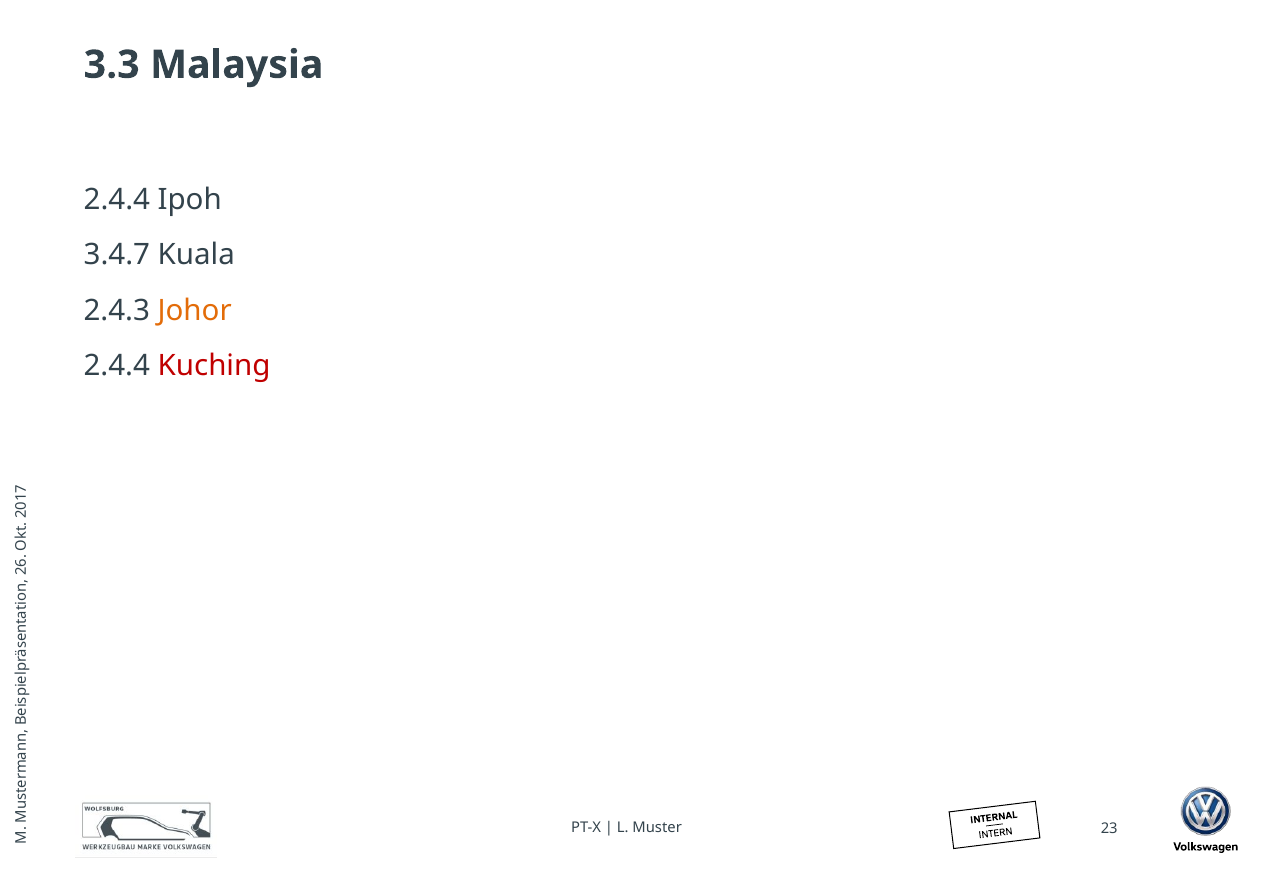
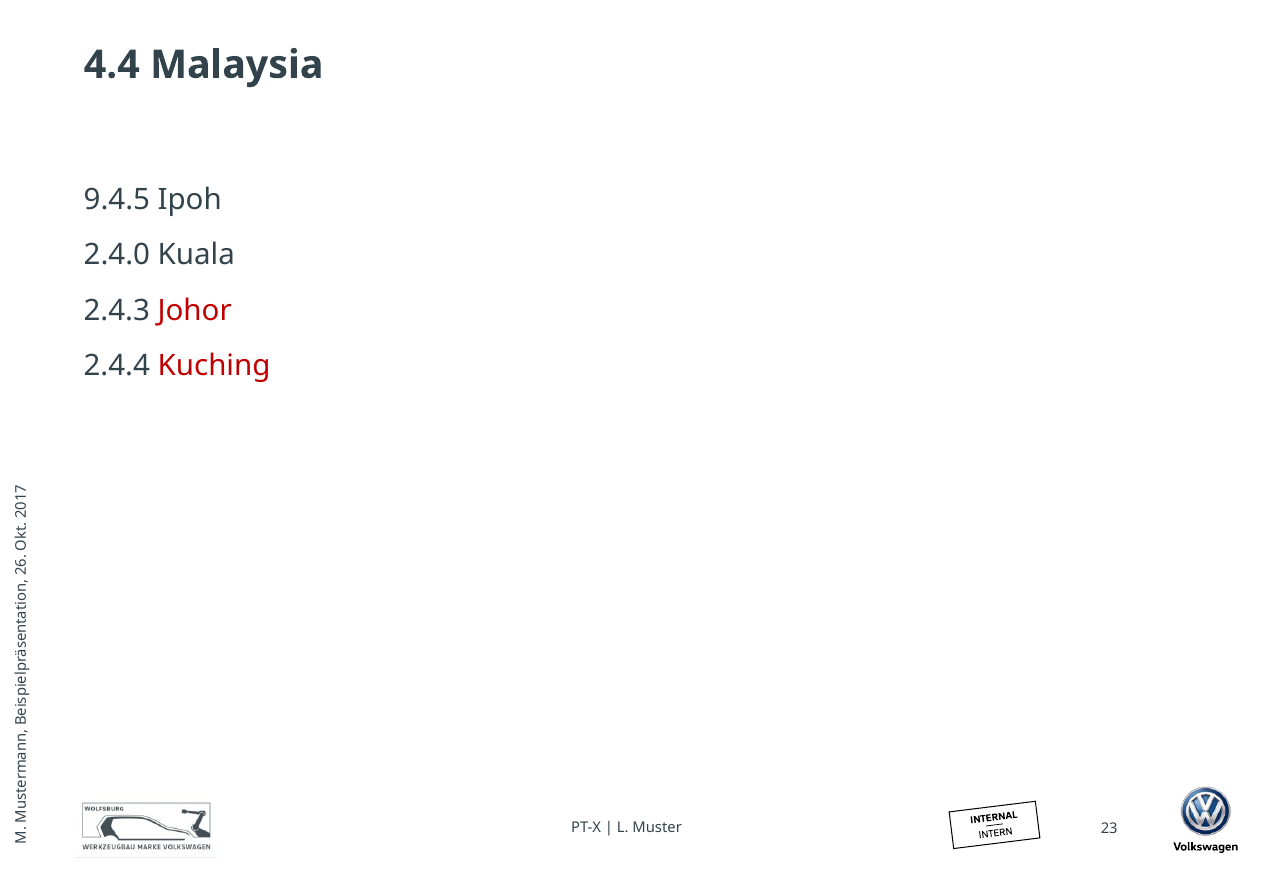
3.3: 3.3 -> 4.4
2.4.4 at (117, 200): 2.4.4 -> 9.4.5
3.4.7: 3.4.7 -> 2.4.0
Johor colour: orange -> red
